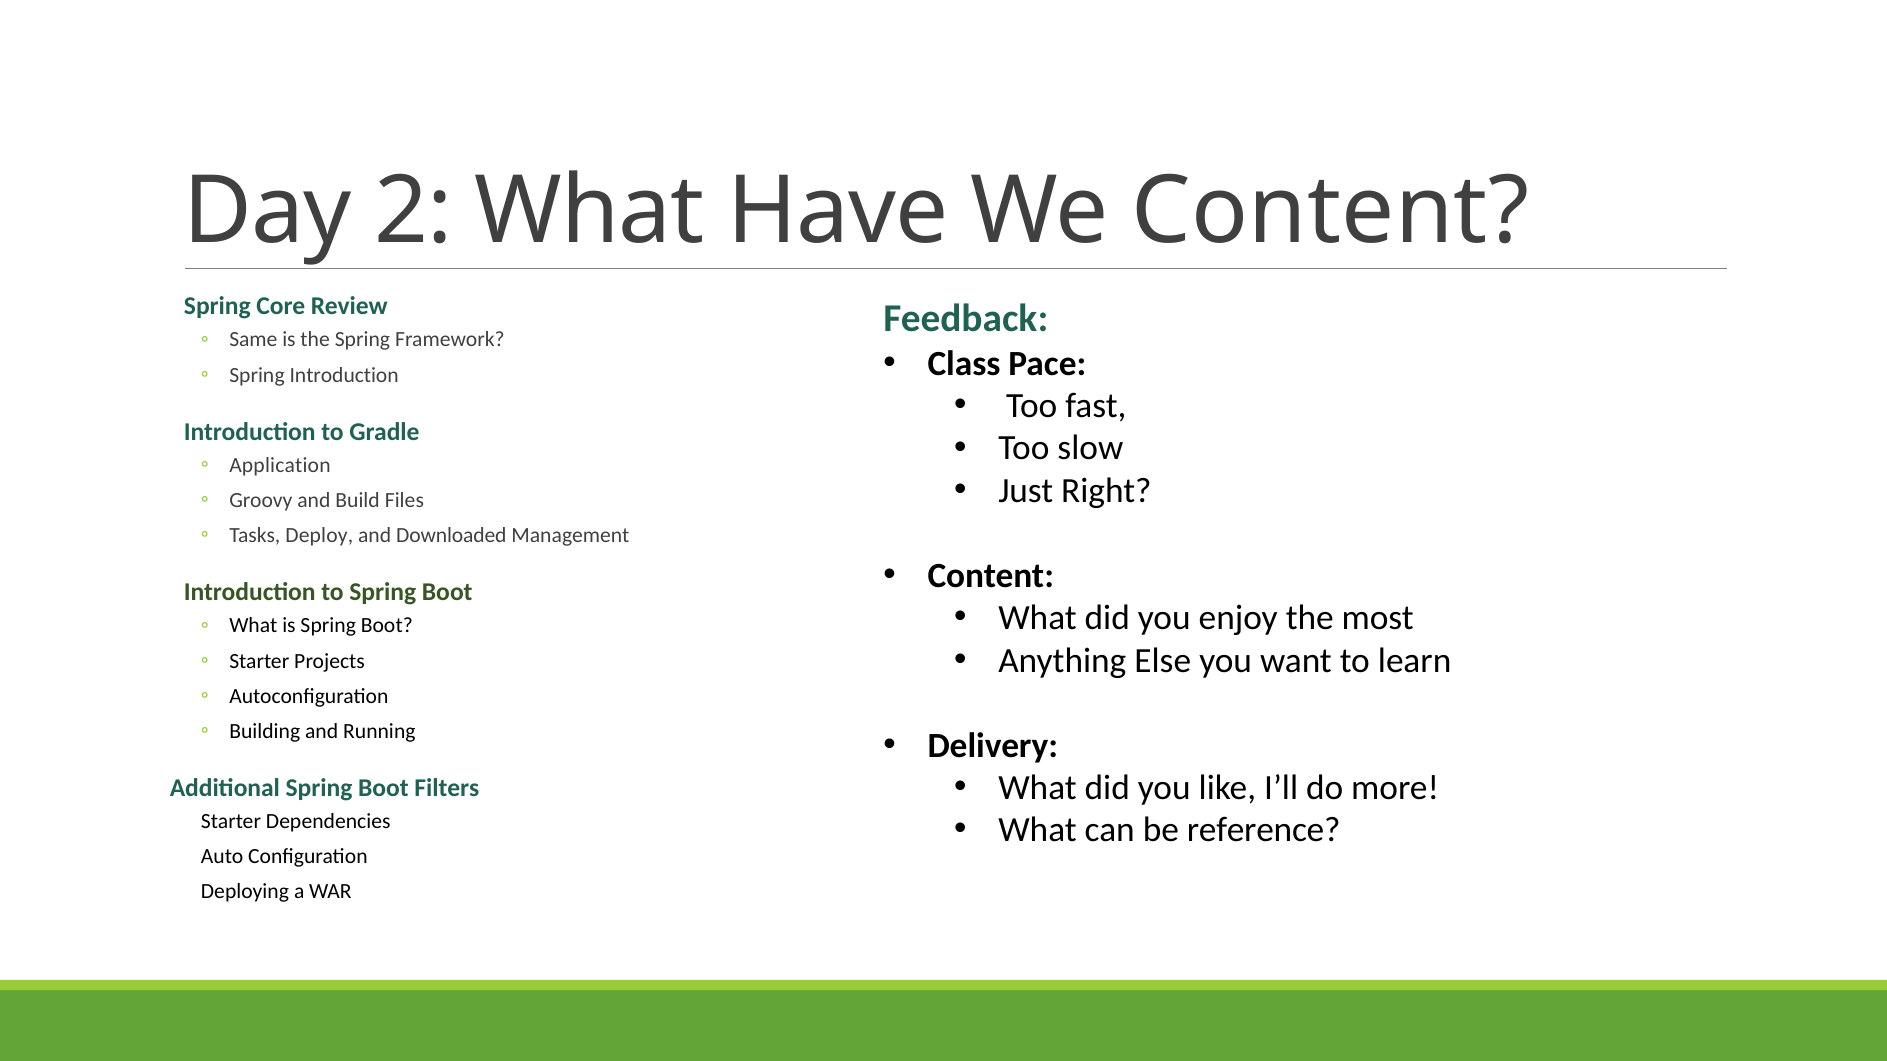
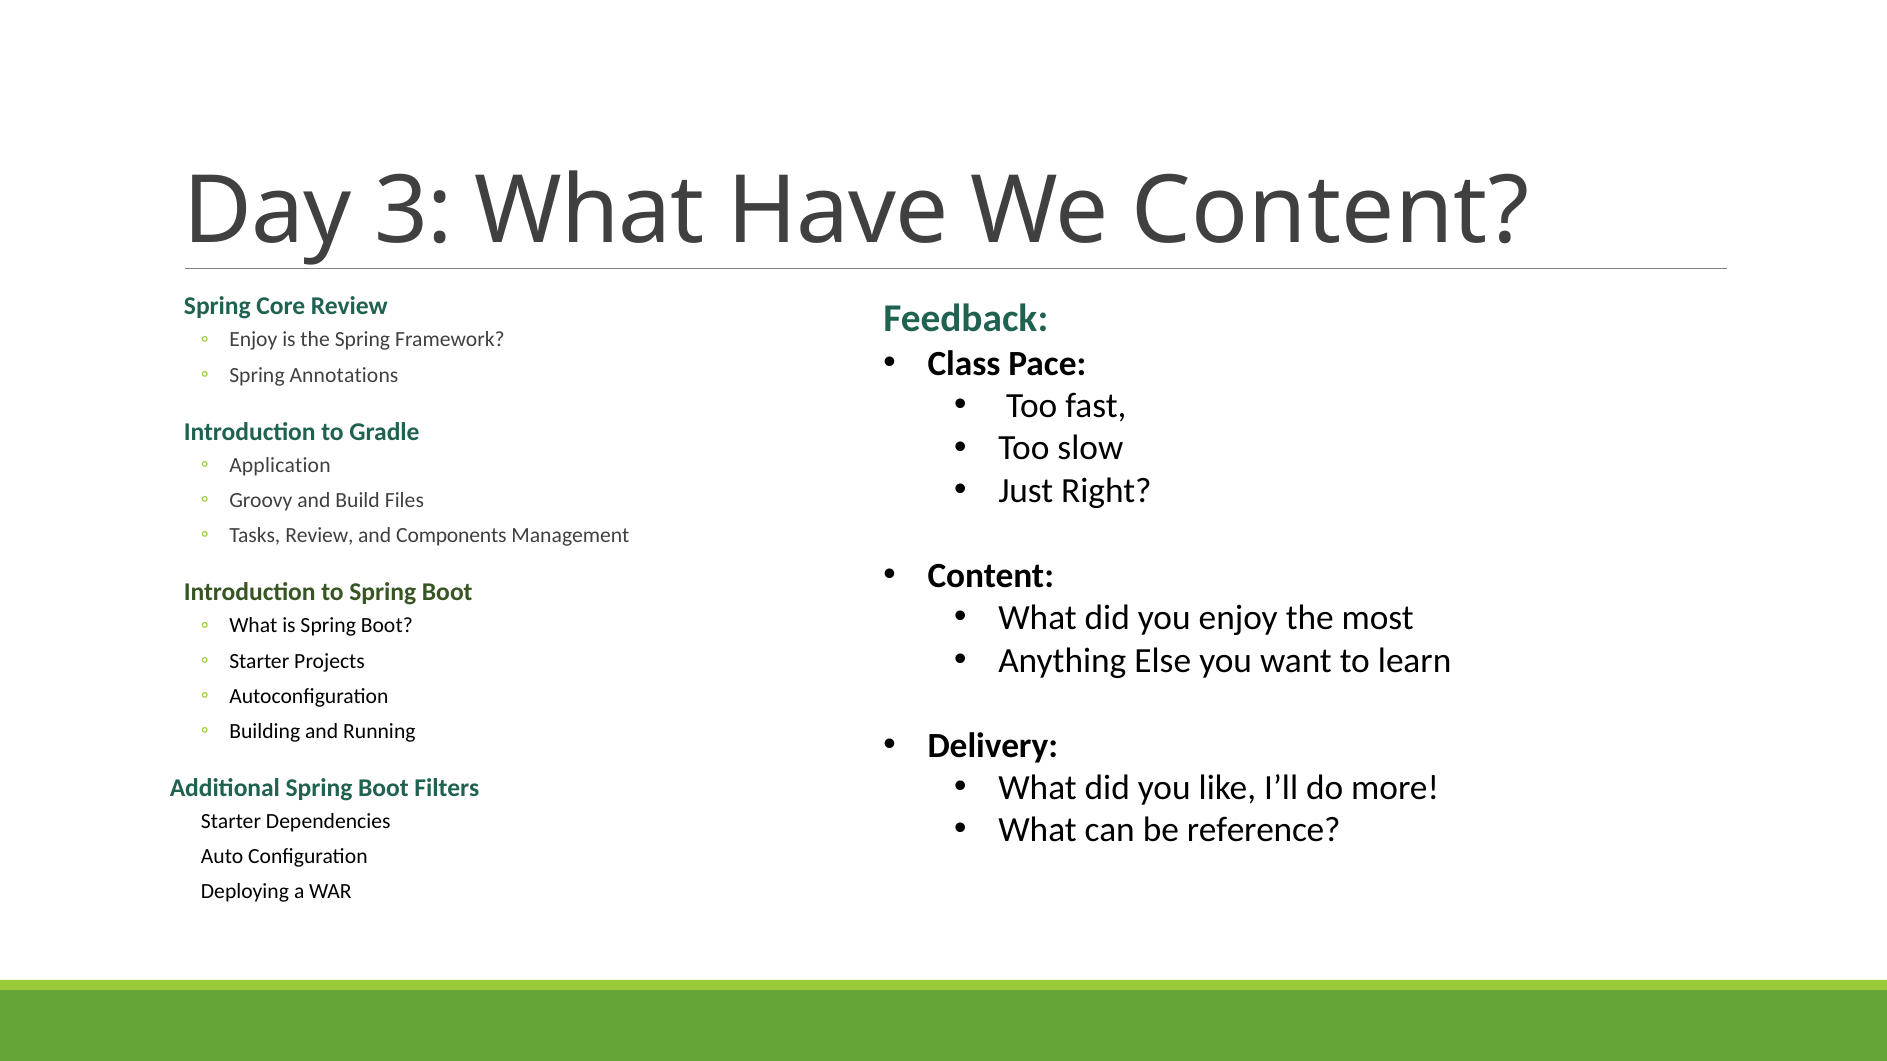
2: 2 -> 3
Same at (253, 340): Same -> Enjoy
Spring Introduction: Introduction -> Annotations
Tasks Deploy: Deploy -> Review
Downloaded: Downloaded -> Components
